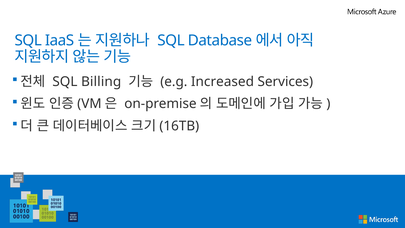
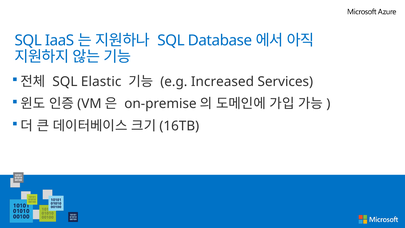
Billing: Billing -> Elastic
